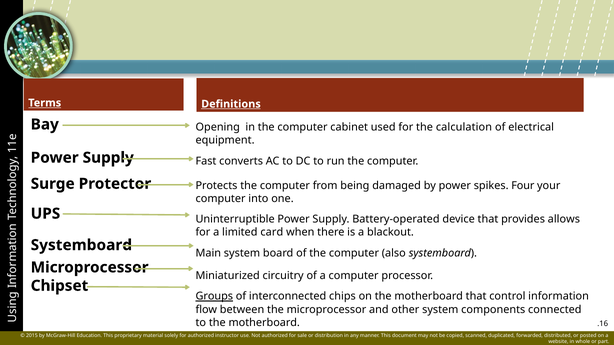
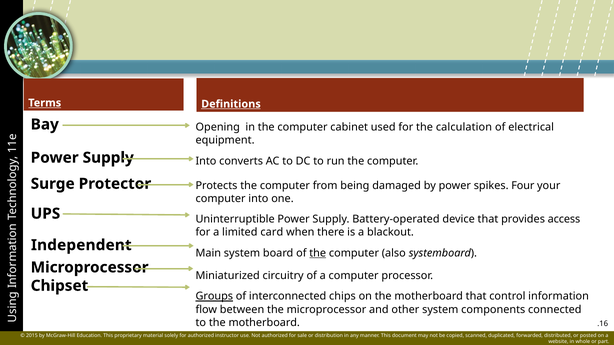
Fast at (206, 161): Fast -> Into
allows: allows -> access
Systemboard at (81, 245): Systemboard -> Independent
the at (318, 253) underline: none -> present
